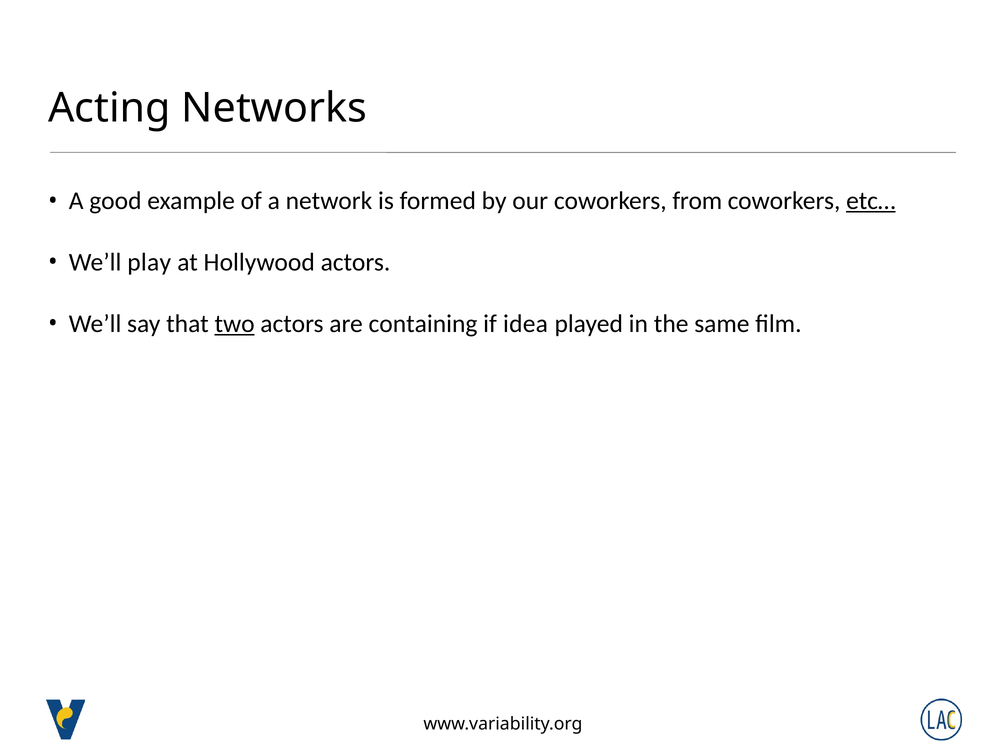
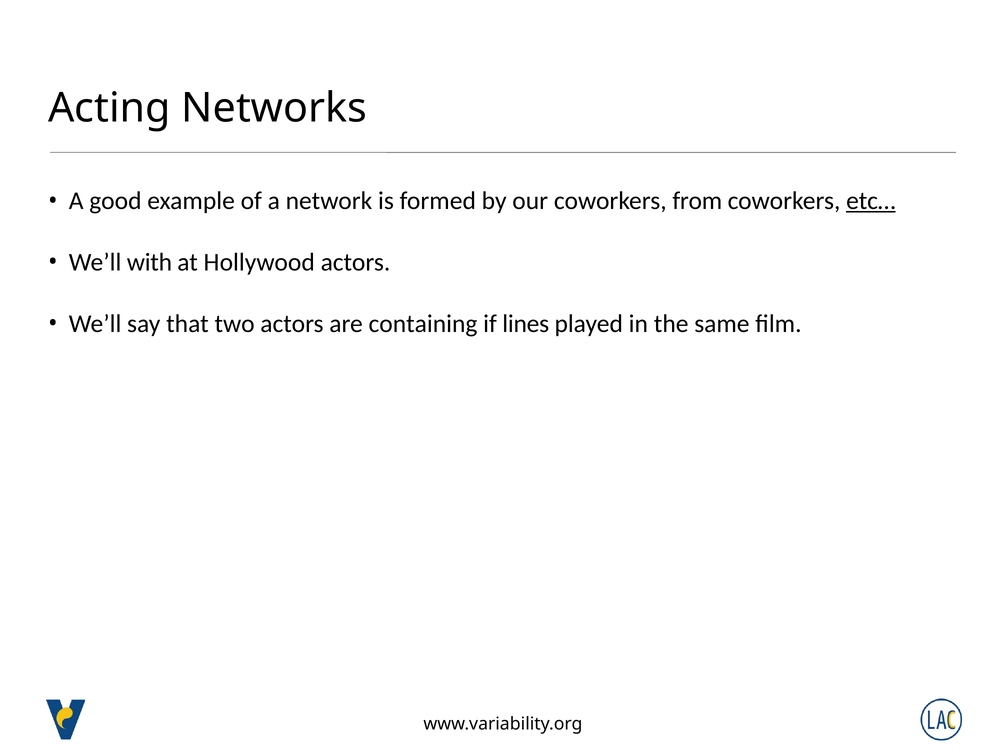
play: play -> with
two underline: present -> none
idea: idea -> lines
